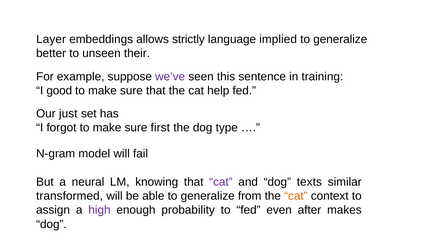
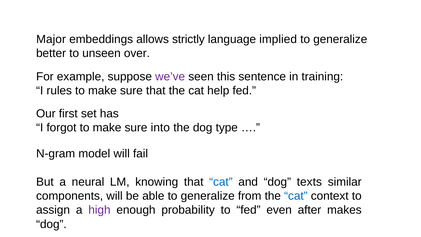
Layer: Layer -> Major
their: their -> over
good: good -> rules
just: just -> first
first: first -> into
cat at (221, 182) colour: purple -> blue
transformed: transformed -> components
cat at (296, 196) colour: orange -> blue
